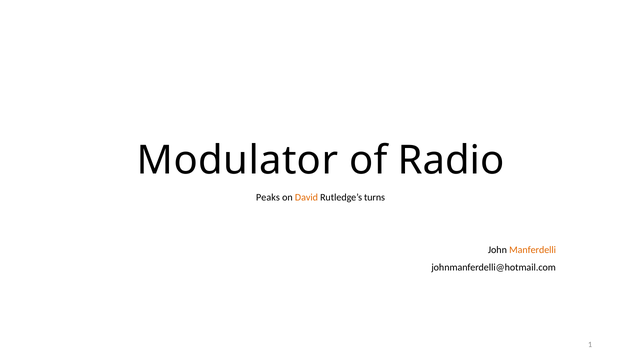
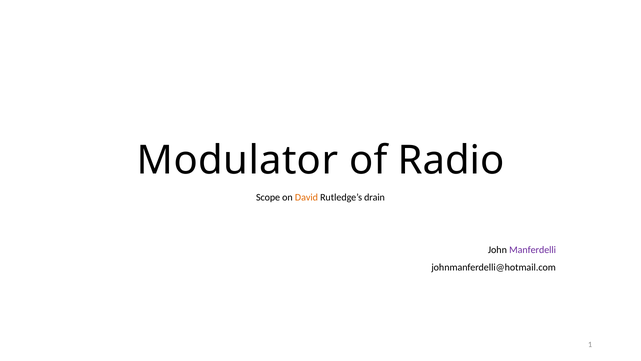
Peaks: Peaks -> Scope
turns: turns -> drain
Manferdelli colour: orange -> purple
